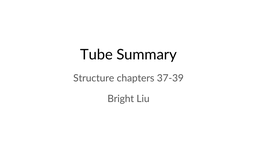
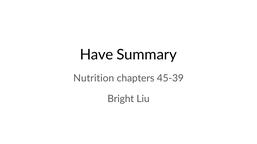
Tube: Tube -> Have
Structure: Structure -> Nutrition
37-39: 37-39 -> 45-39
